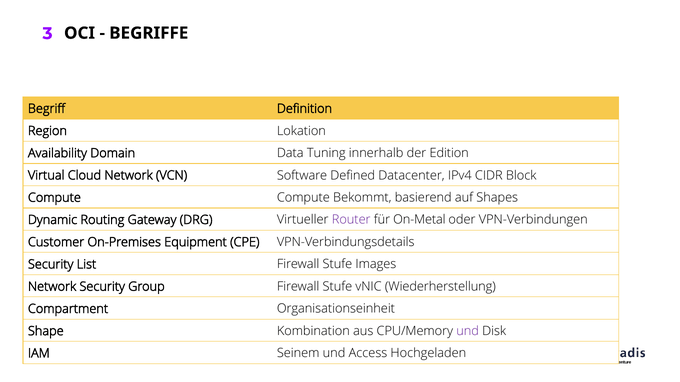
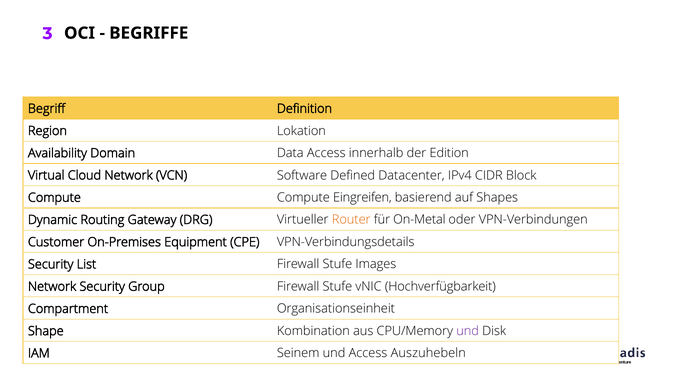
Data Tuning: Tuning -> Access
Bekommt: Bekommt -> Eingreifen
Router colour: purple -> orange
Wiederherstellung: Wiederherstellung -> Hochverfügbarkeit
Hochgeladen: Hochgeladen -> Auszuhebeln
